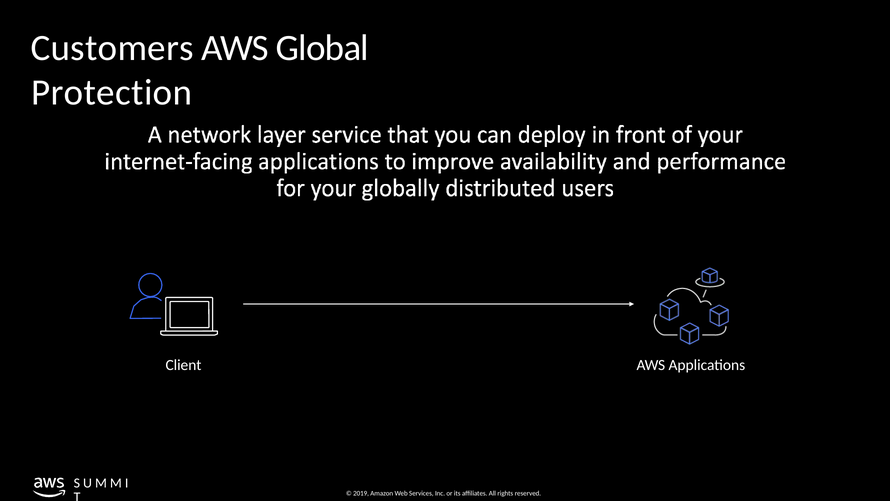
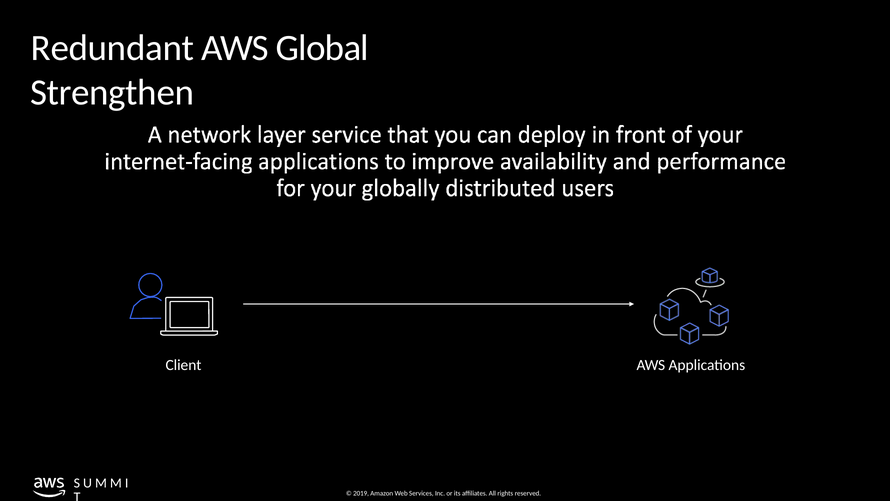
Customers: Customers -> Redundant
Protection: Protection -> Strengthen
